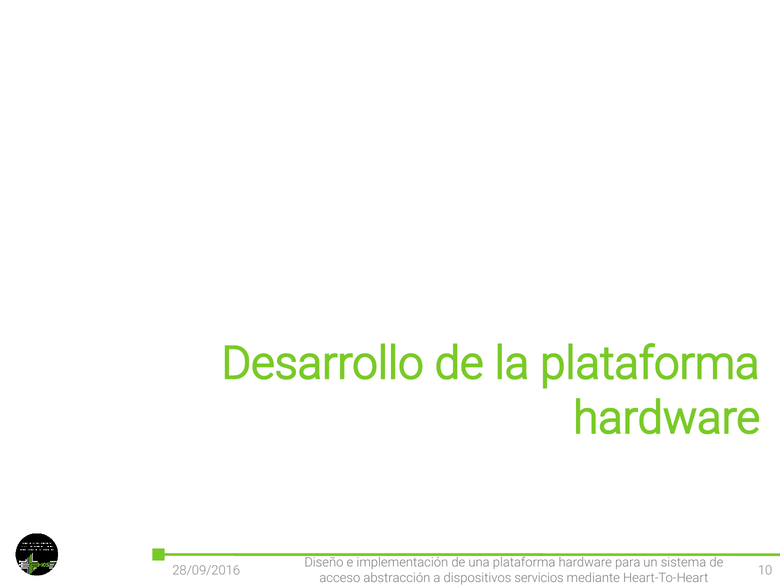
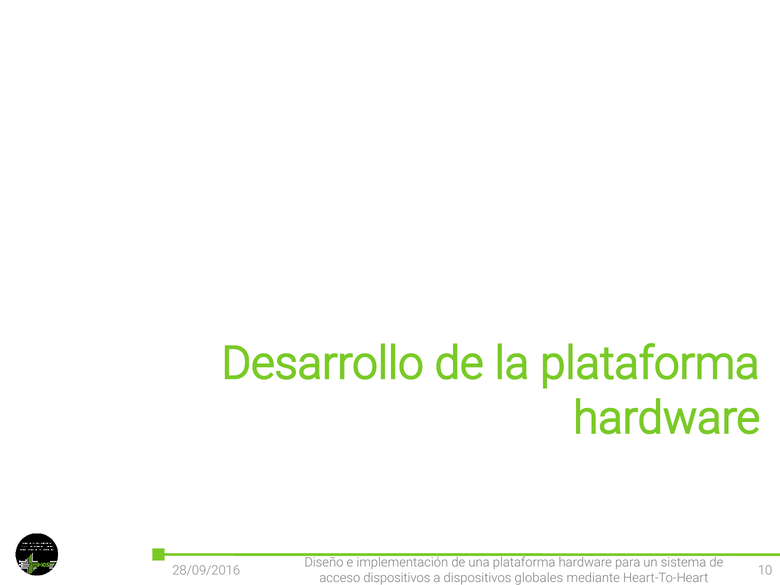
acceso abstracción: abstracción -> dispositivos
servicios: servicios -> globales
